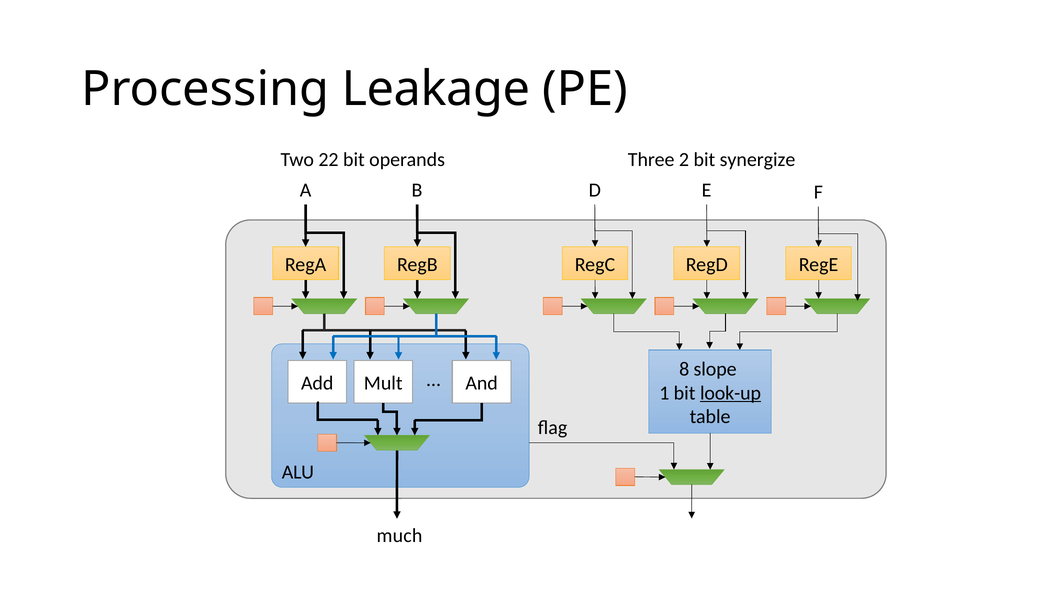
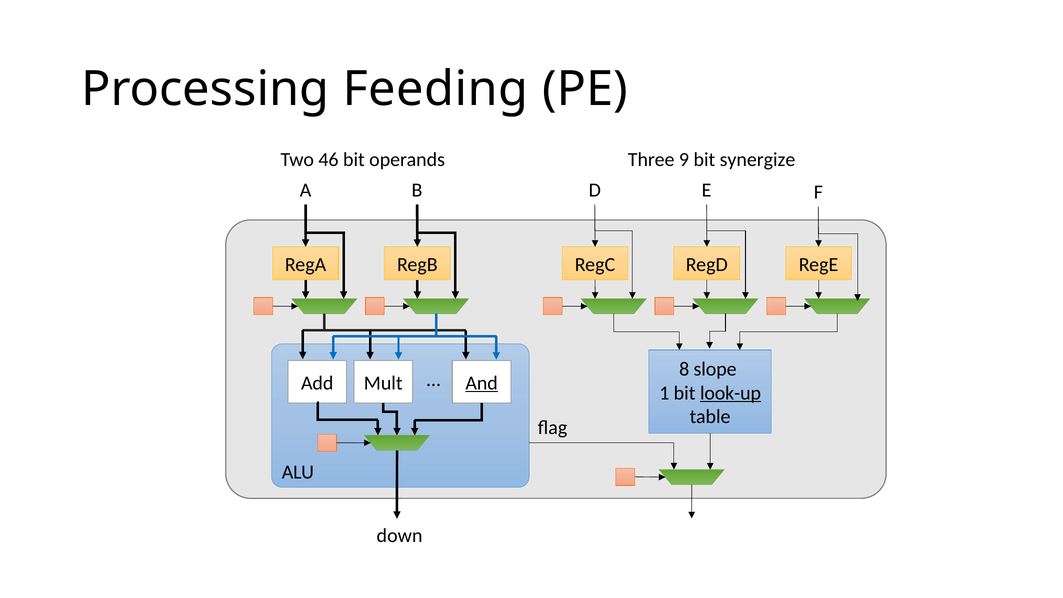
Leakage: Leakage -> Feeding
22: 22 -> 46
2: 2 -> 9
And underline: none -> present
much: much -> down
